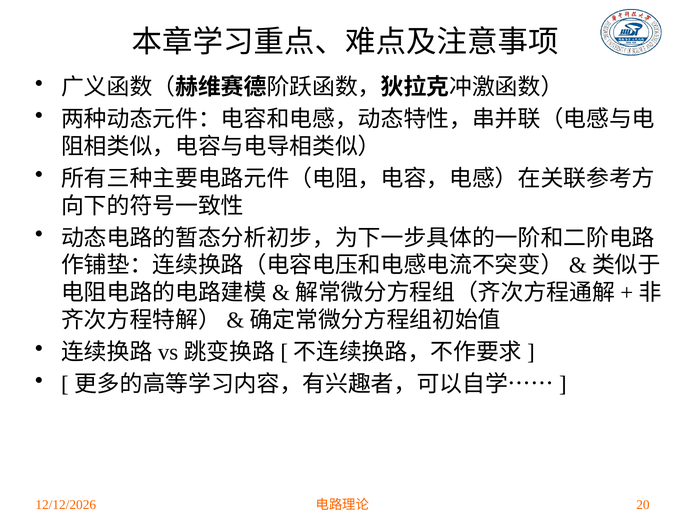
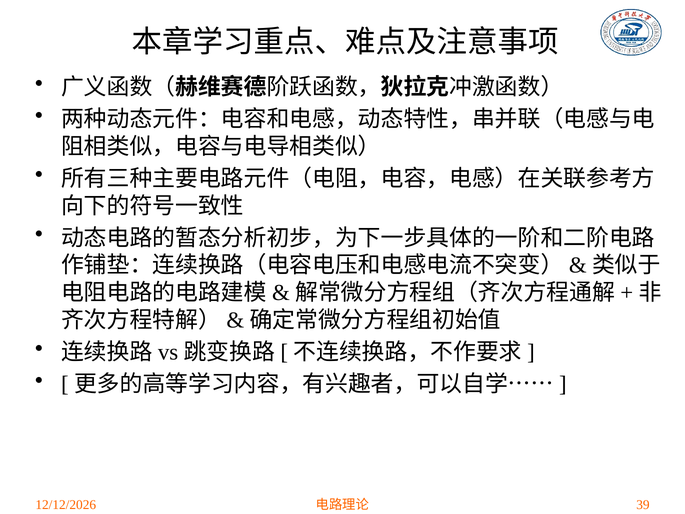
20: 20 -> 39
